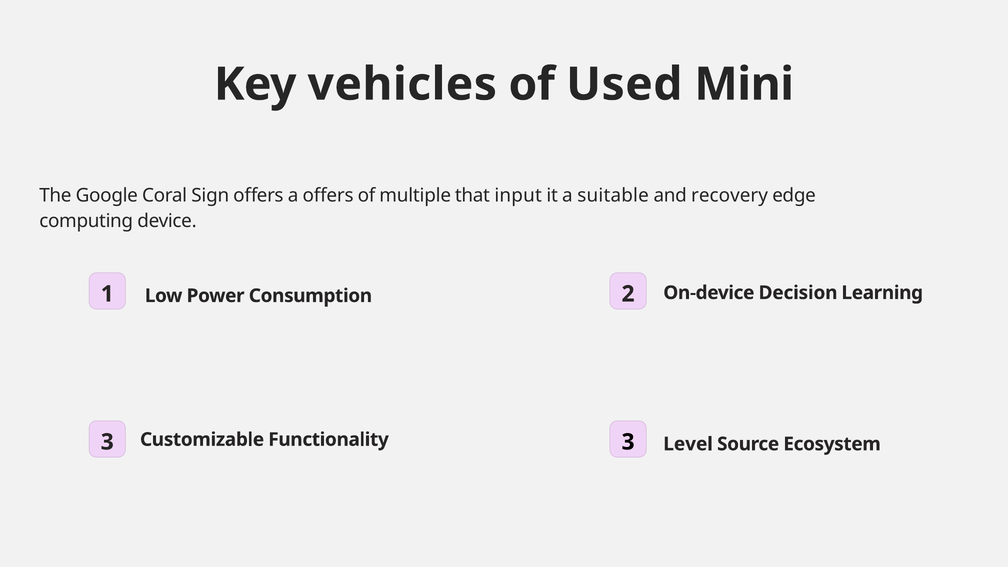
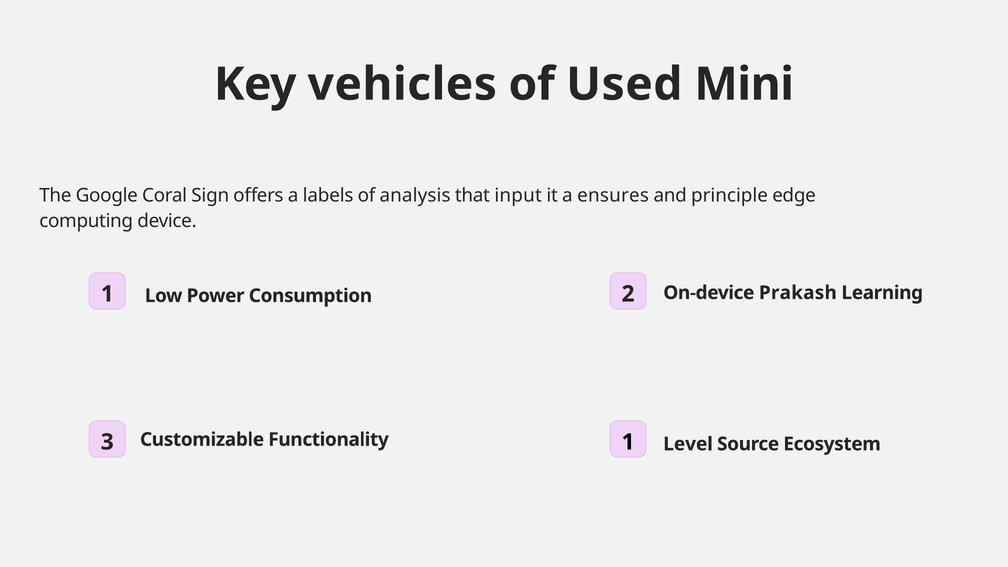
a offers: offers -> labels
multiple: multiple -> analysis
suitable: suitable -> ensures
recovery: recovery -> principle
Decision: Decision -> Prakash
3 3: 3 -> 1
